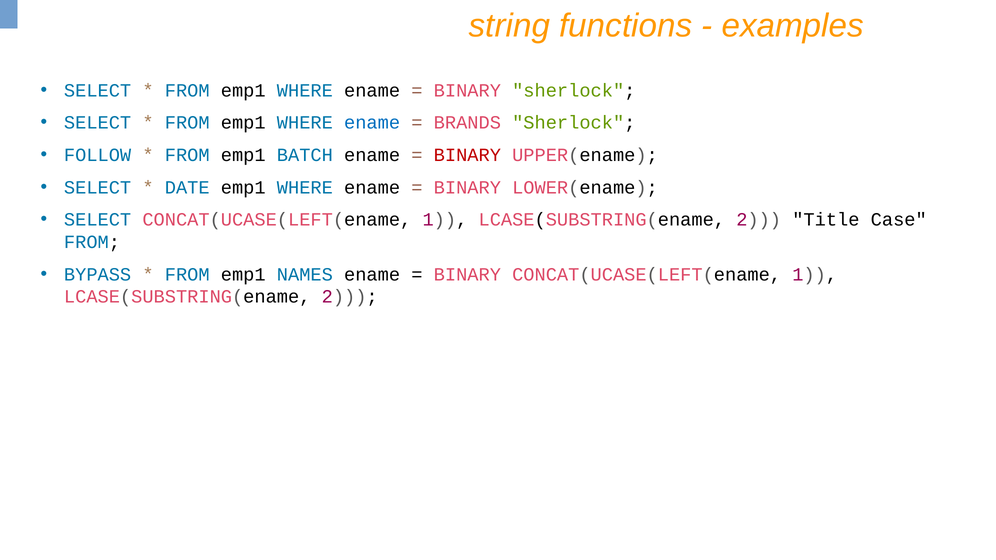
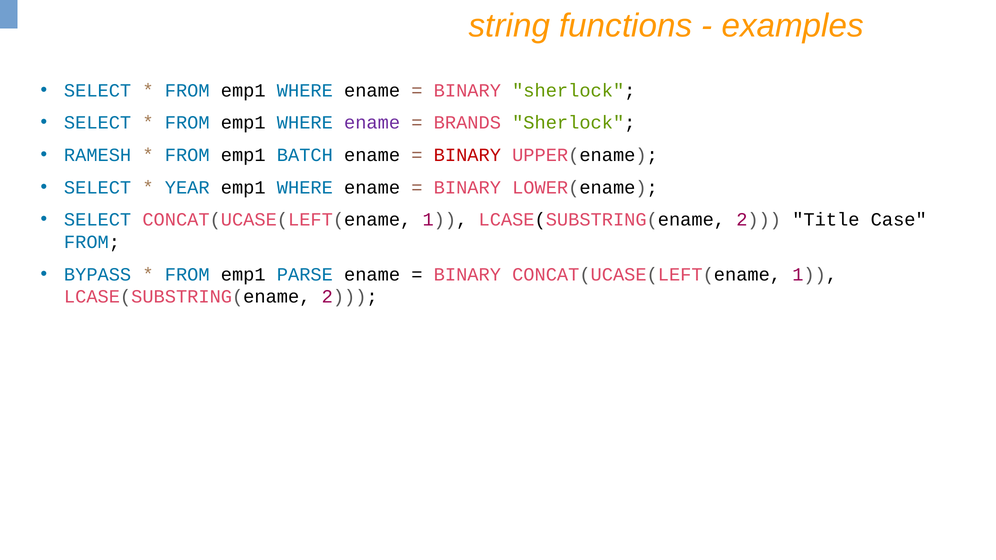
ename at (372, 123) colour: blue -> purple
FOLLOW: FOLLOW -> RAMESH
DATE: DATE -> YEAR
NAMES: NAMES -> PARSE
